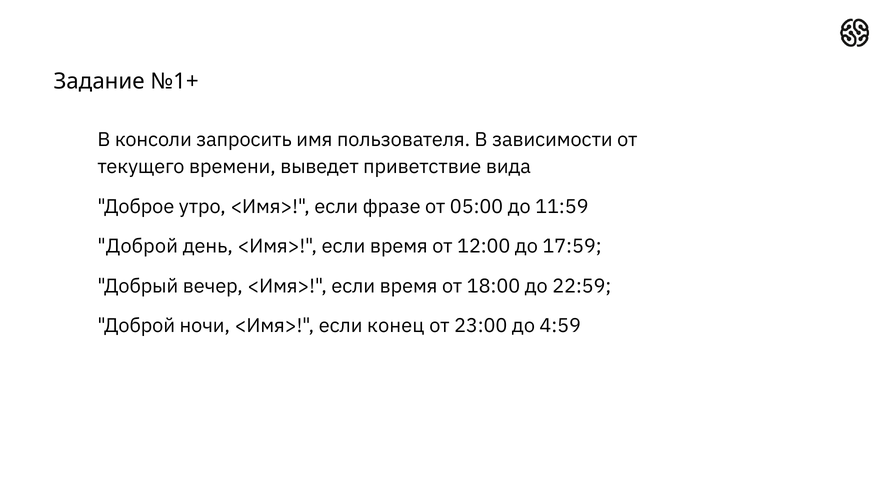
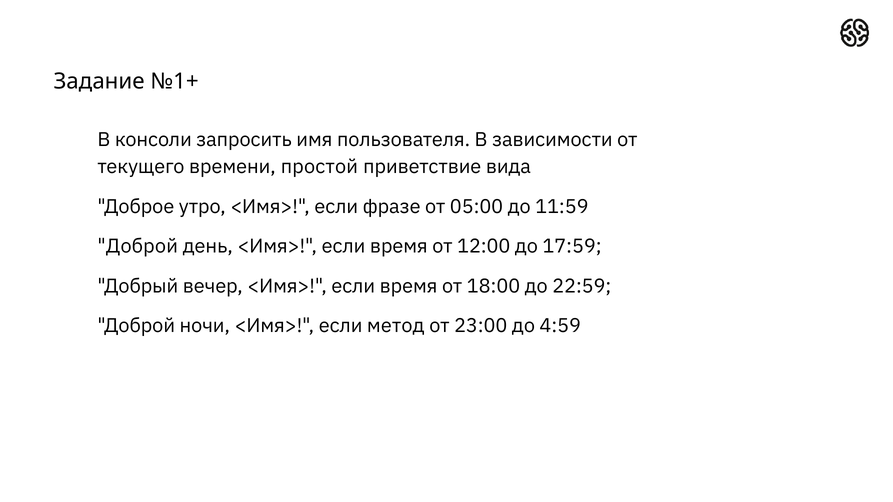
выведет: выведет -> простой
конец: конец -> метод
